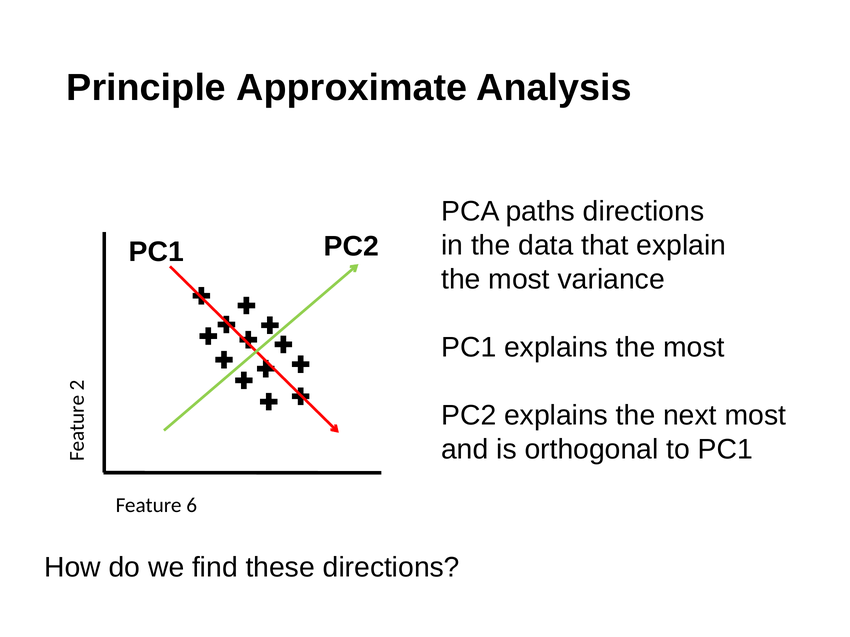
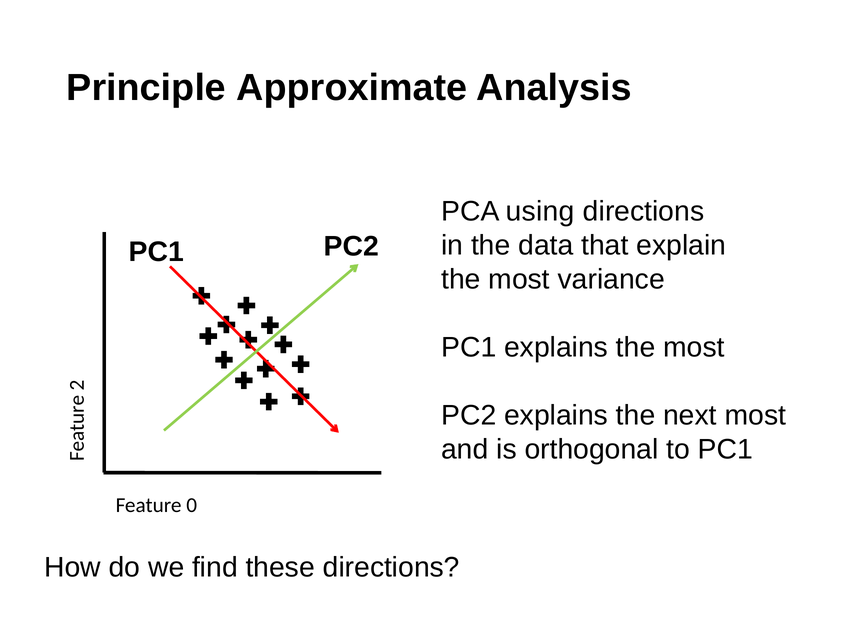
paths: paths -> using
6: 6 -> 0
